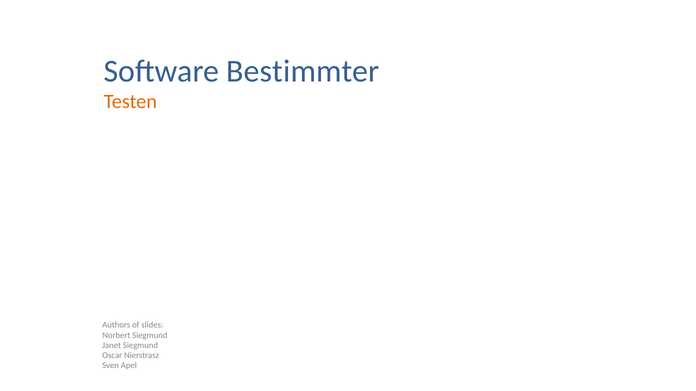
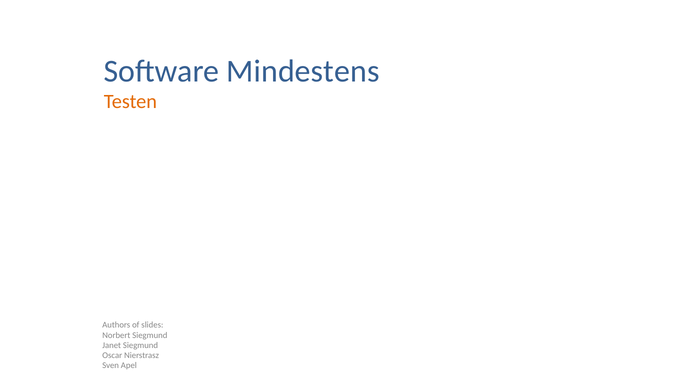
Bestimmter: Bestimmter -> Mindestens
